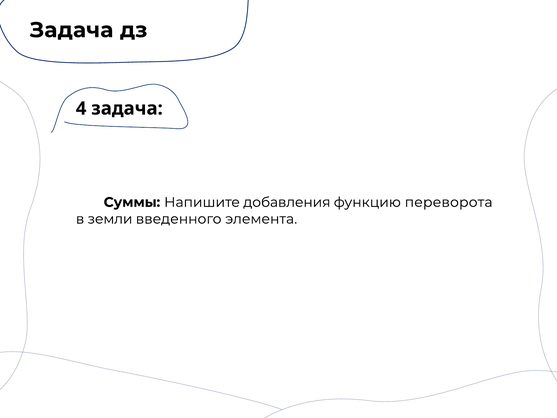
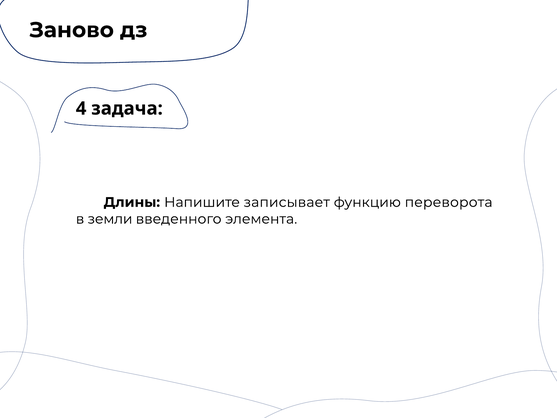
Задача at (72, 30): Задача -> Заново
Суммы: Суммы -> Длины
добавления: добавления -> записывает
